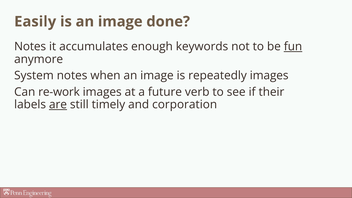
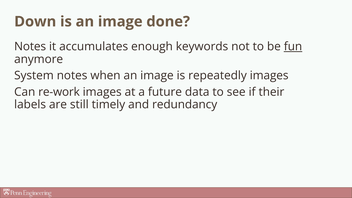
Easily: Easily -> Down
verb: verb -> data
are underline: present -> none
corporation: corporation -> redundancy
